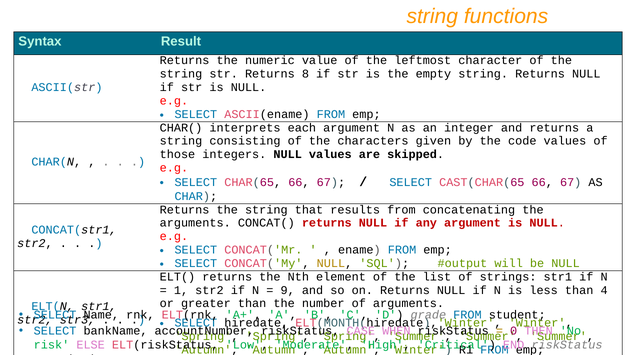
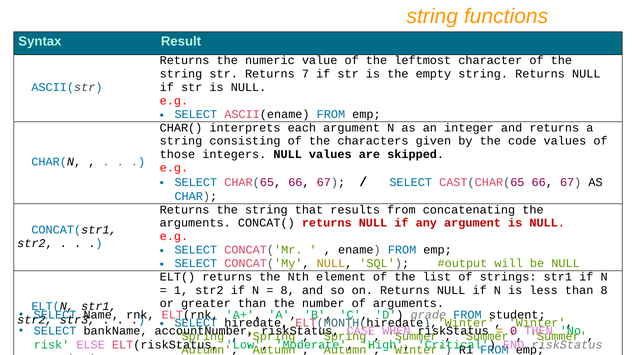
8: 8 -> 7
9 at (288, 291): 9 -> 8
than 4: 4 -> 8
